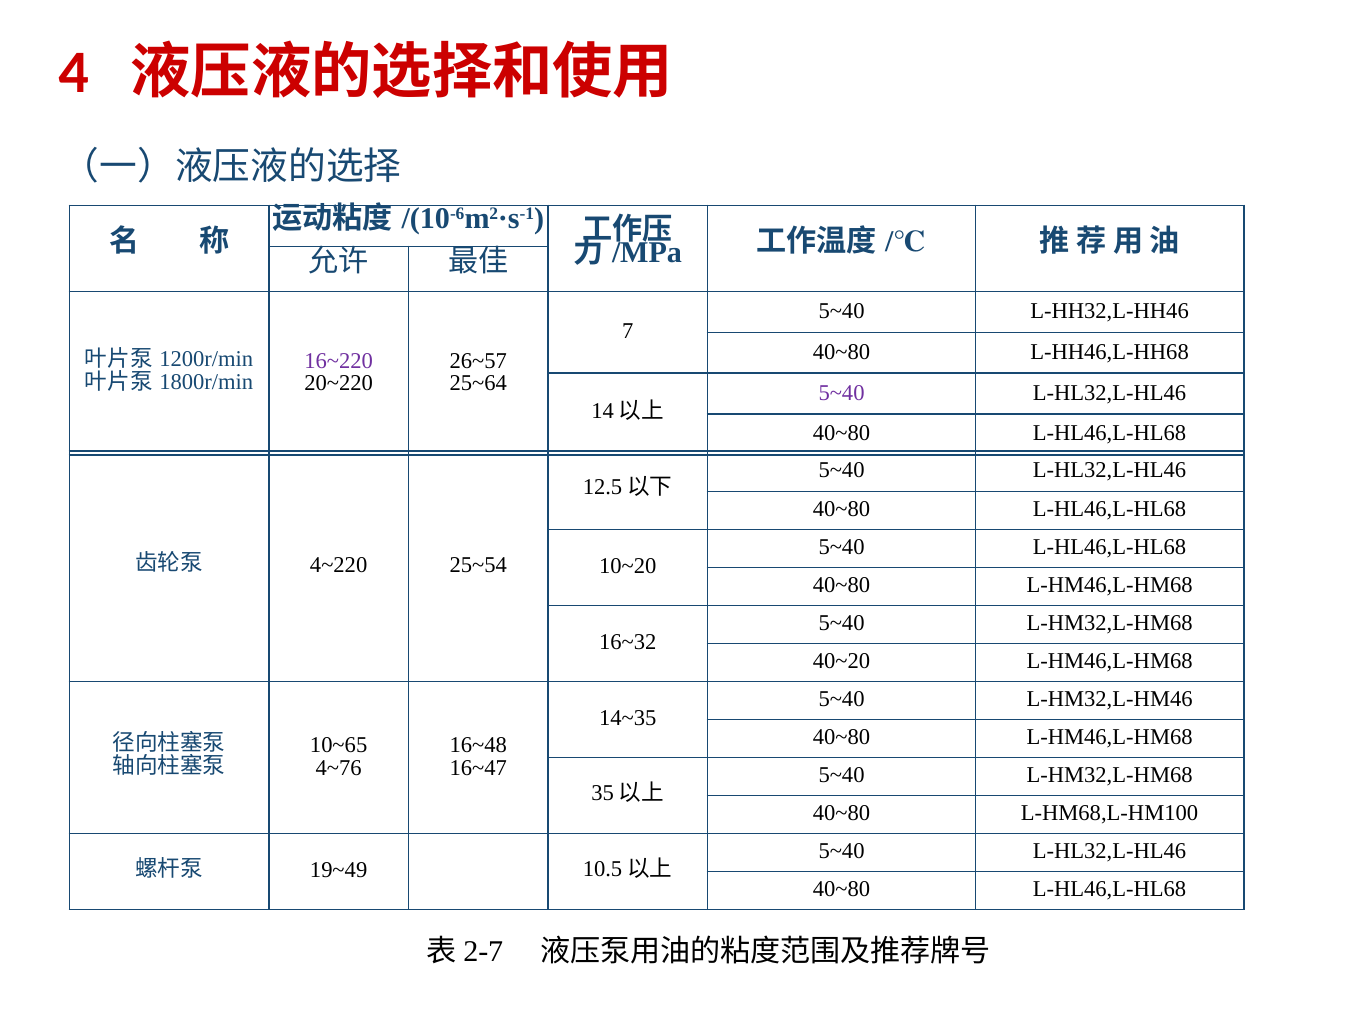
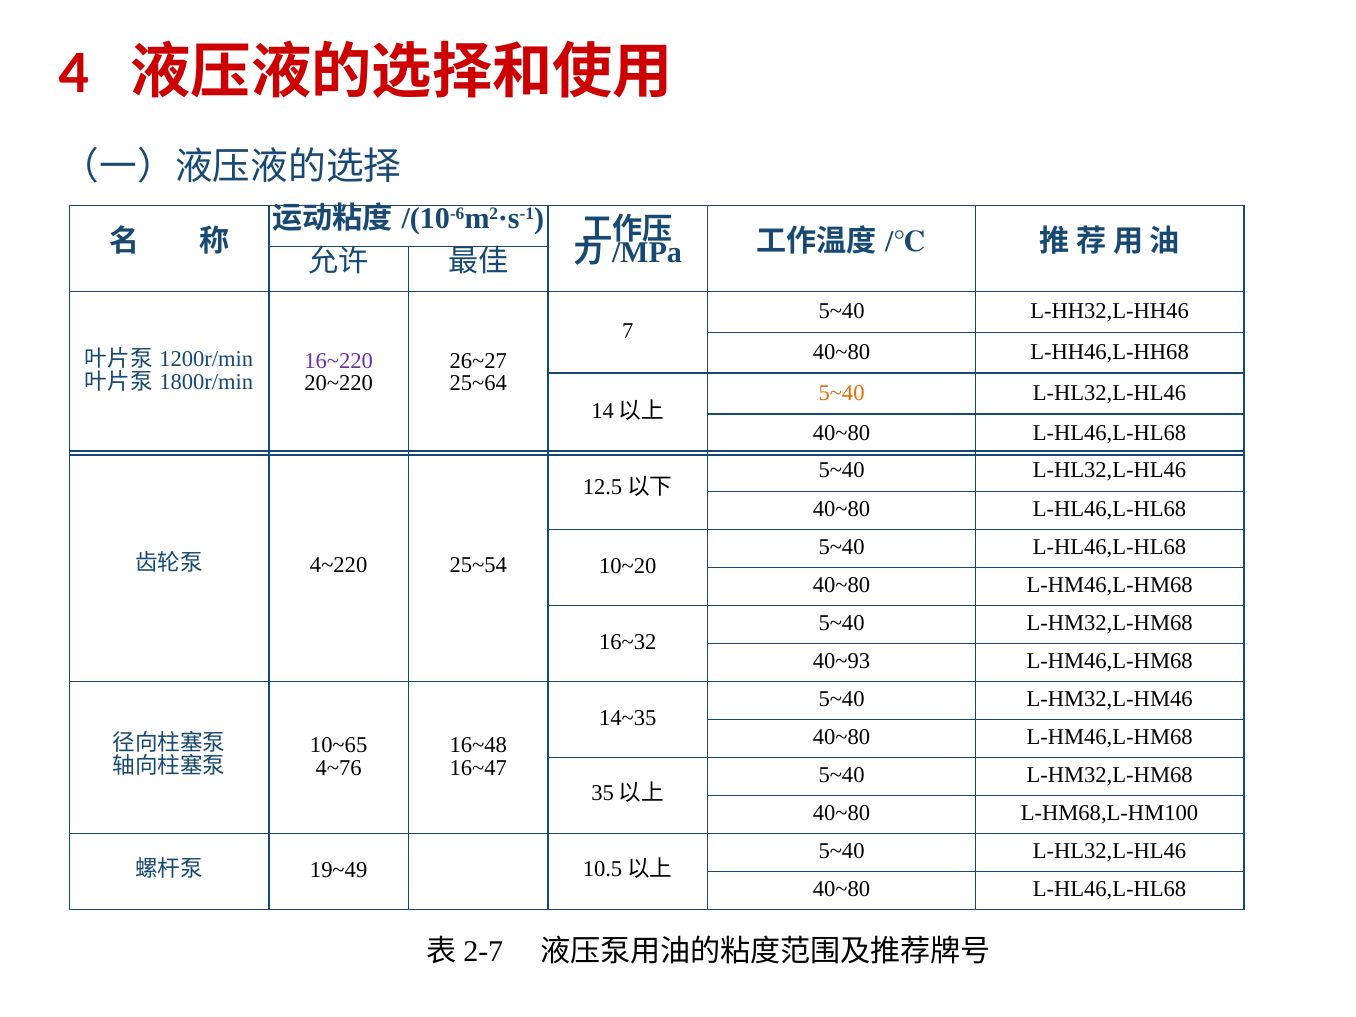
26~57: 26~57 -> 26~27
5~40 at (842, 393) colour: purple -> orange
40~20: 40~20 -> 40~93
